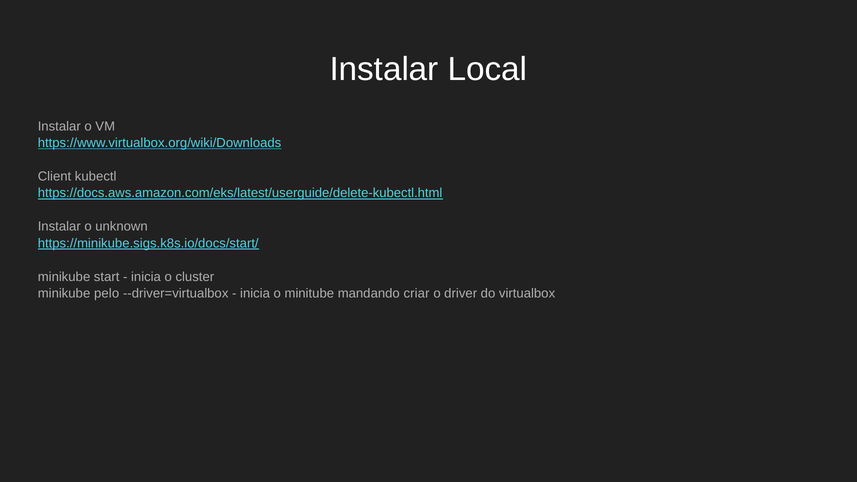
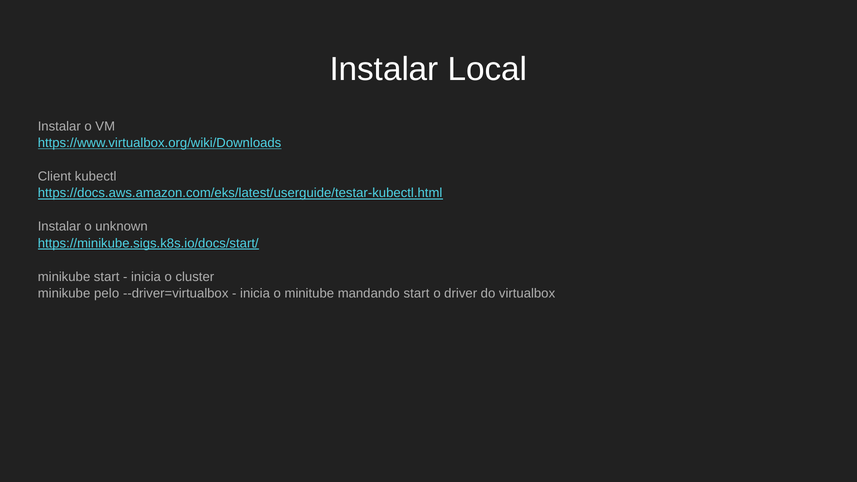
https://docs.aws.amazon.com/eks/latest/userguide/delete-kubectl.html: https://docs.aws.amazon.com/eks/latest/userguide/delete-kubectl.html -> https://docs.aws.amazon.com/eks/latest/userguide/testar-kubectl.html
mandando criar: criar -> start
